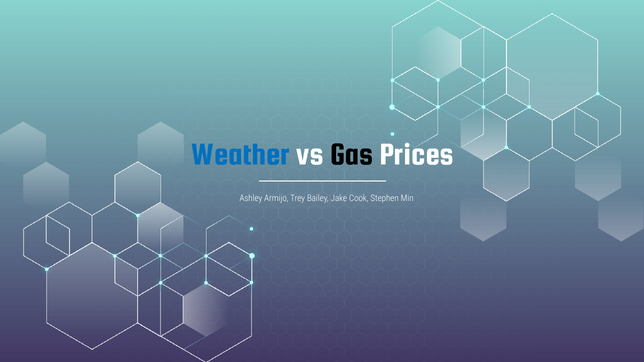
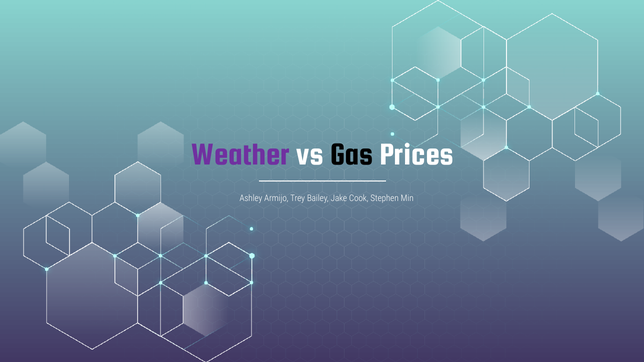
Weather colour: blue -> purple
